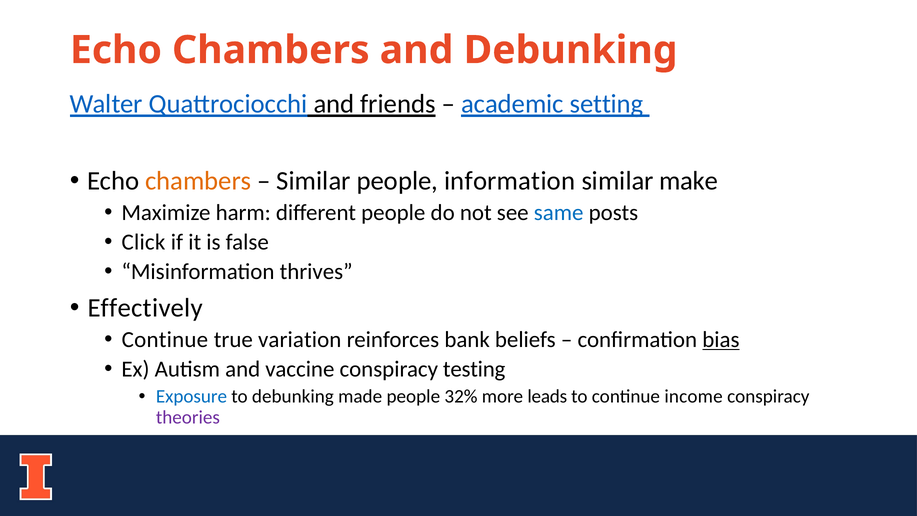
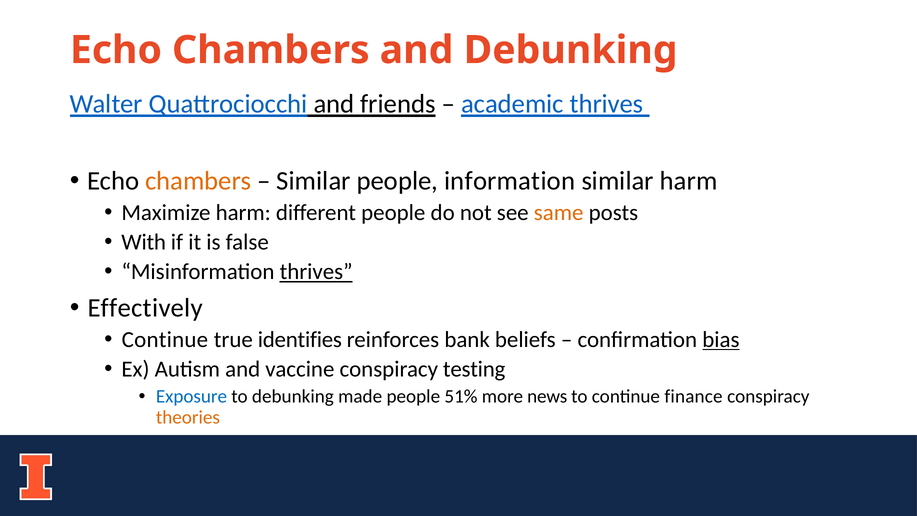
academic setting: setting -> thrives
similar make: make -> harm
same colour: blue -> orange
Click: Click -> With
thrives at (316, 272) underline: none -> present
variation: variation -> identifies
32%: 32% -> 51%
leads: leads -> news
income: income -> finance
theories colour: purple -> orange
